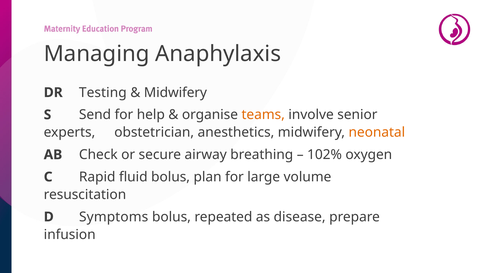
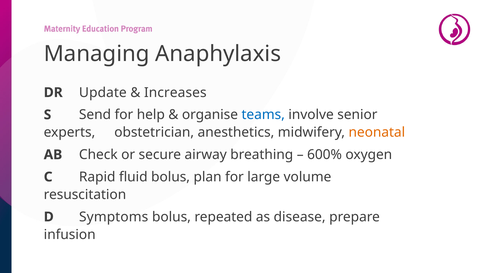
Testing: Testing -> Update
Midwifery at (175, 93): Midwifery -> Increases
teams colour: orange -> blue
102%: 102% -> 600%
